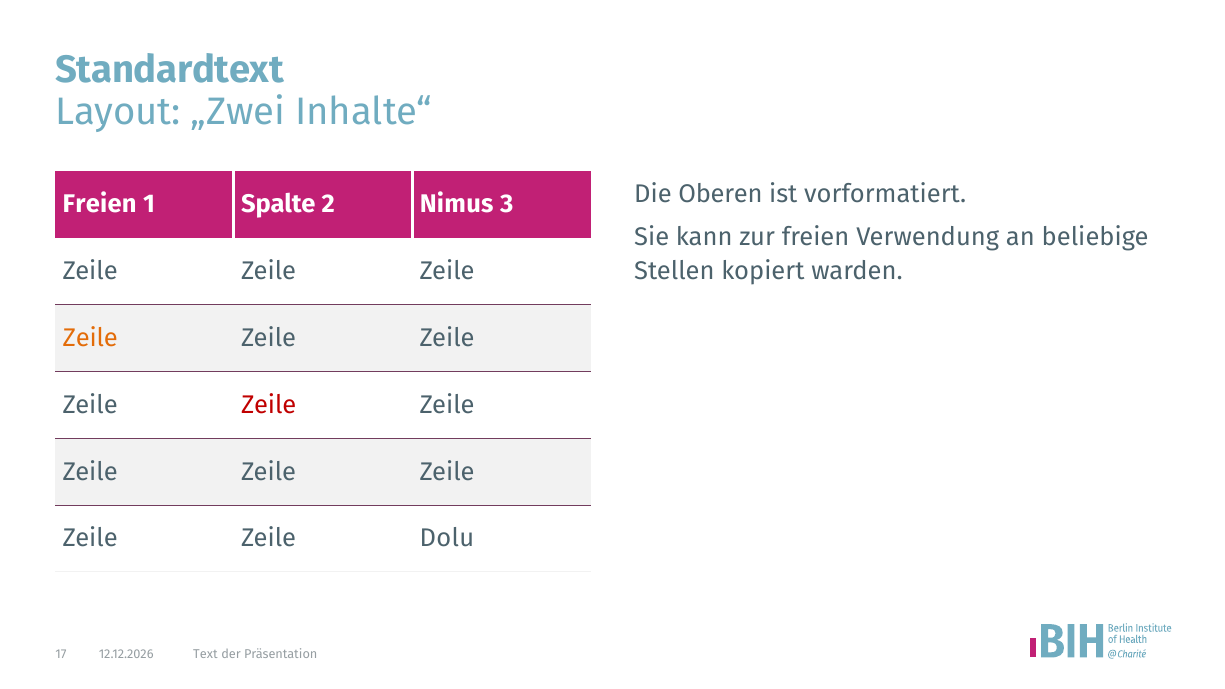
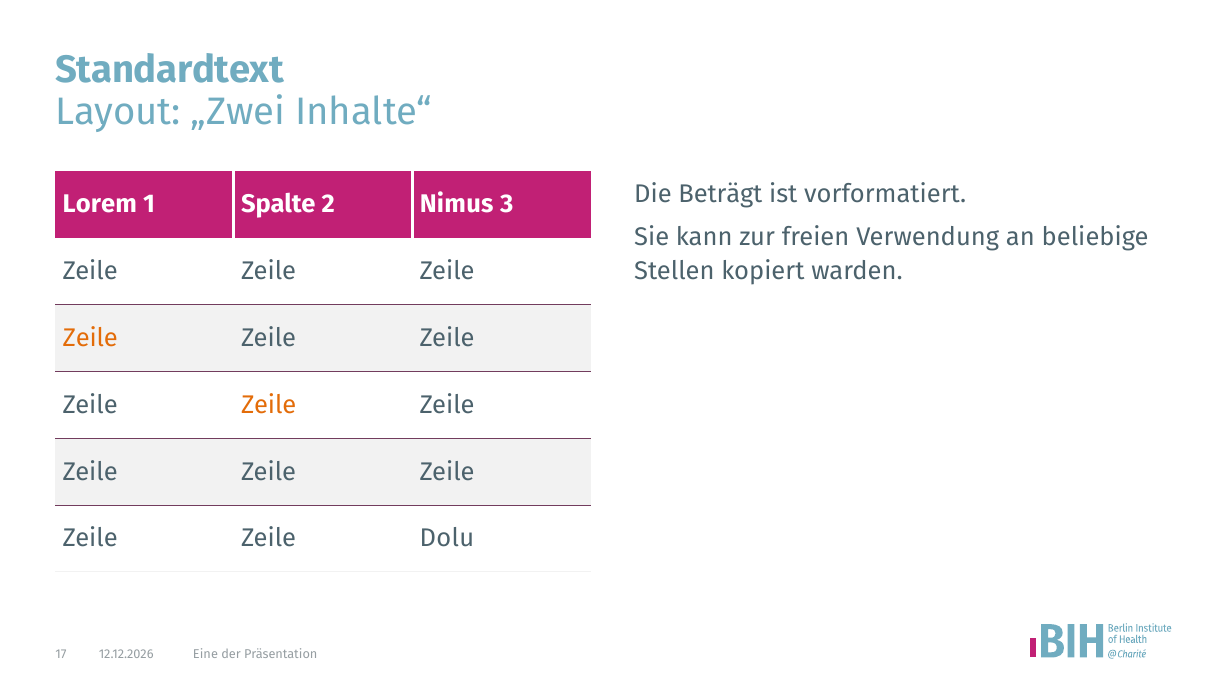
Oberen: Oberen -> Beträgt
Freien at (100, 204): Freien -> Lorem
Zeile at (269, 405) colour: red -> orange
Text: Text -> Eine
